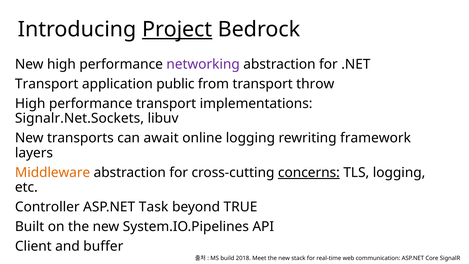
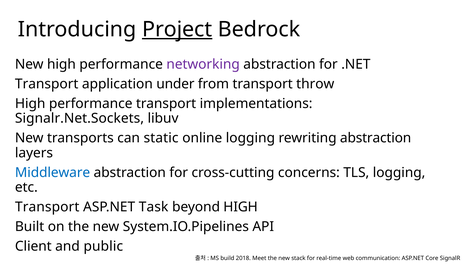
public: public -> under
await: await -> static
rewriting framework: framework -> abstraction
Middleware colour: orange -> blue
concerns underline: present -> none
Controller at (47, 207): Controller -> Transport
beyond TRUE: TRUE -> HIGH
buffer: buffer -> public
